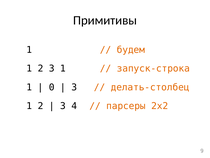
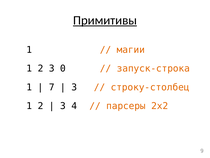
Примитивы underline: none -> present
будем: будем -> магии
3 1: 1 -> 0
0: 0 -> 7
делать-столбец: делать-столбец -> строку-столбец
